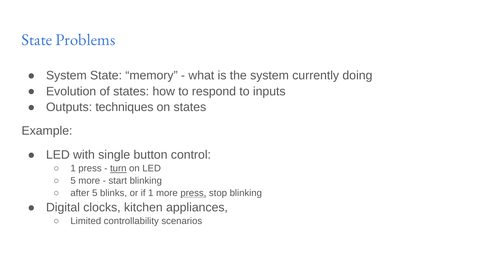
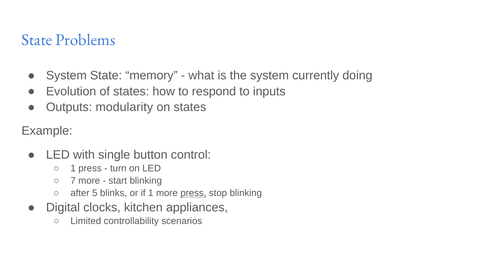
techniques: techniques -> modularity
turn underline: present -> none
5 at (73, 181): 5 -> 7
